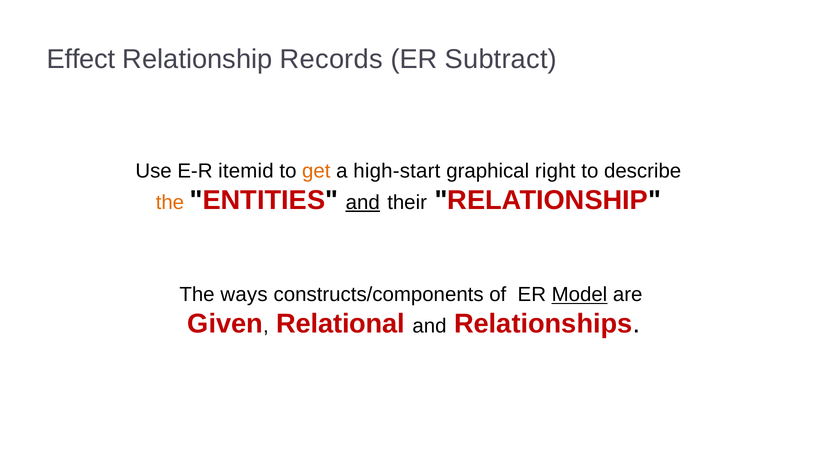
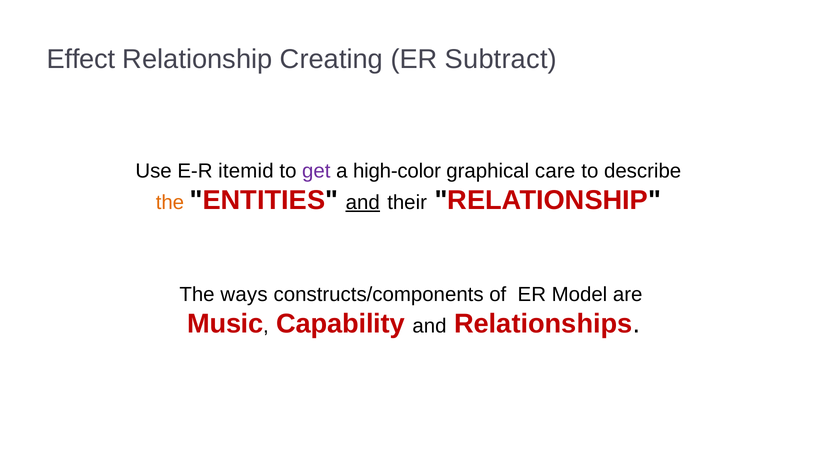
Records: Records -> Creating
get colour: orange -> purple
high-start: high-start -> high-color
right: right -> care
Model underline: present -> none
Given: Given -> Music
Relational: Relational -> Capability
